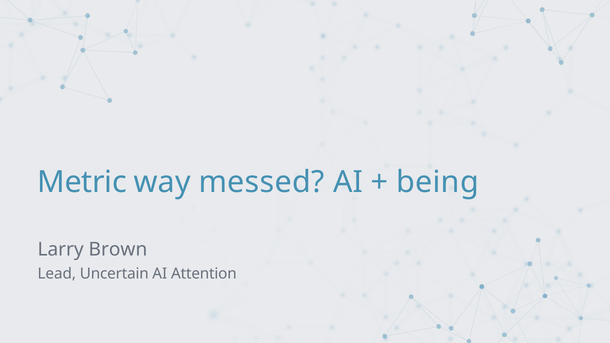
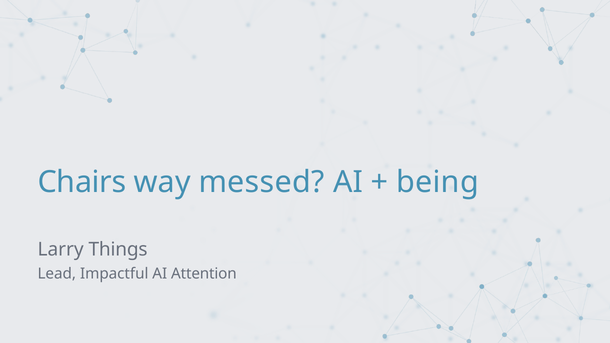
Metric: Metric -> Chairs
Brown: Brown -> Things
Uncertain: Uncertain -> Impactful
